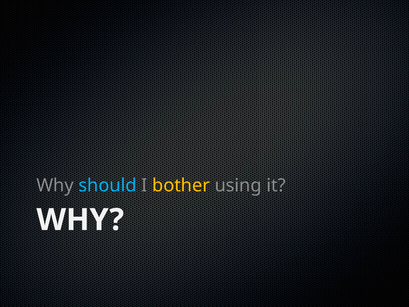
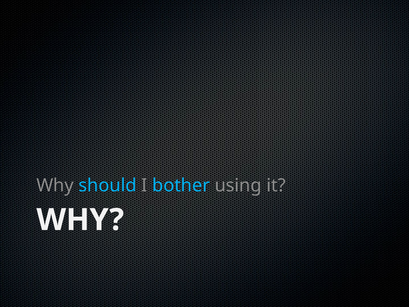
bother colour: yellow -> light blue
